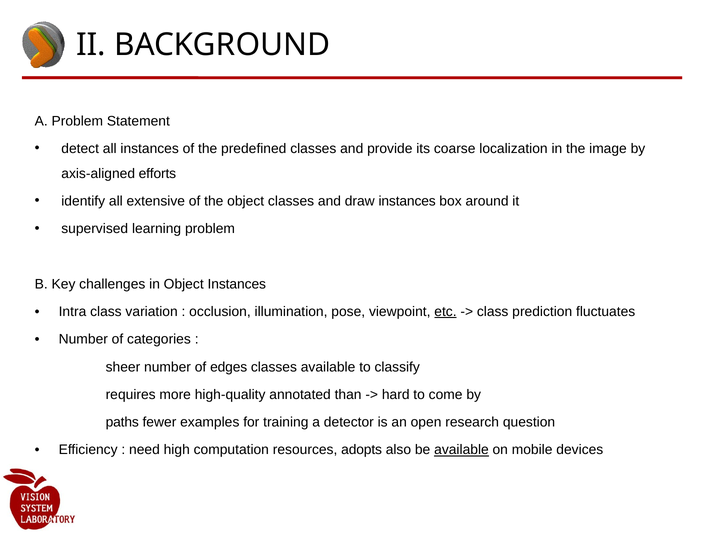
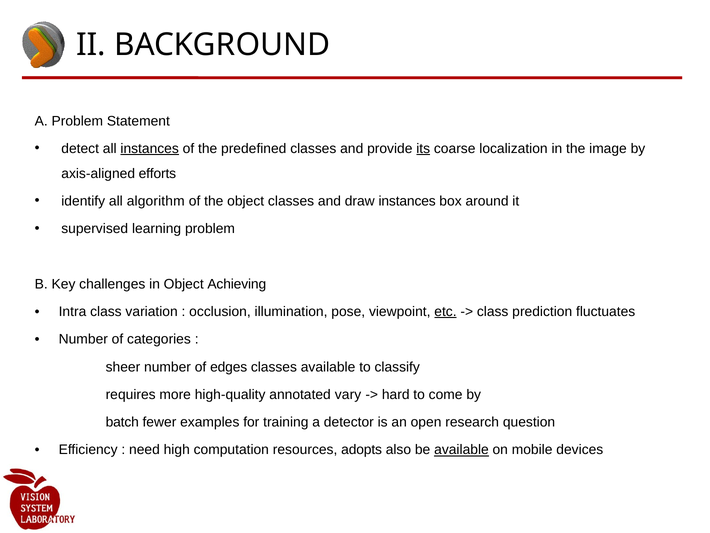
instances at (150, 148) underline: none -> present
its underline: none -> present
extensive: extensive -> algorithm
Object Instances: Instances -> Achieving
than: than -> vary
paths: paths -> batch
